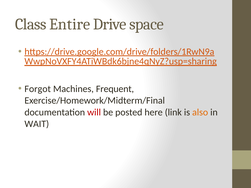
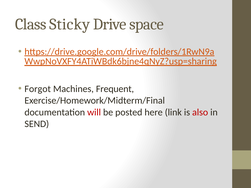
Entire: Entire -> Sticky
also colour: orange -> red
WAIT: WAIT -> SEND
